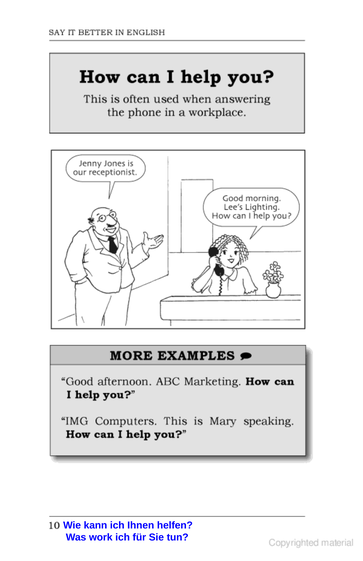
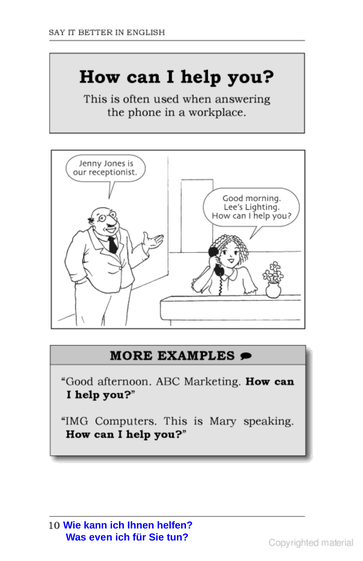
work: work -> even
